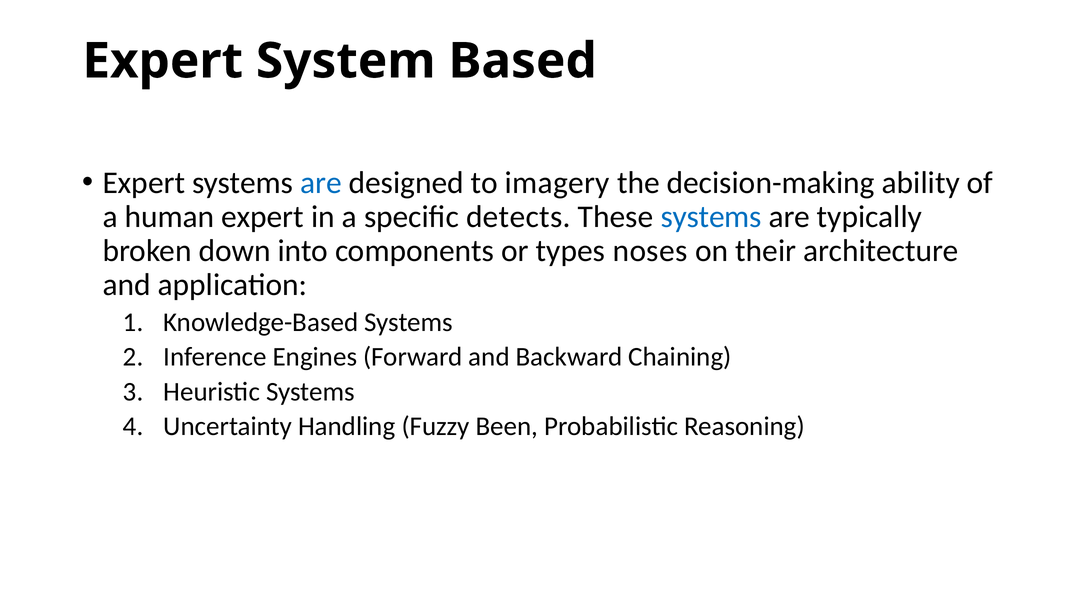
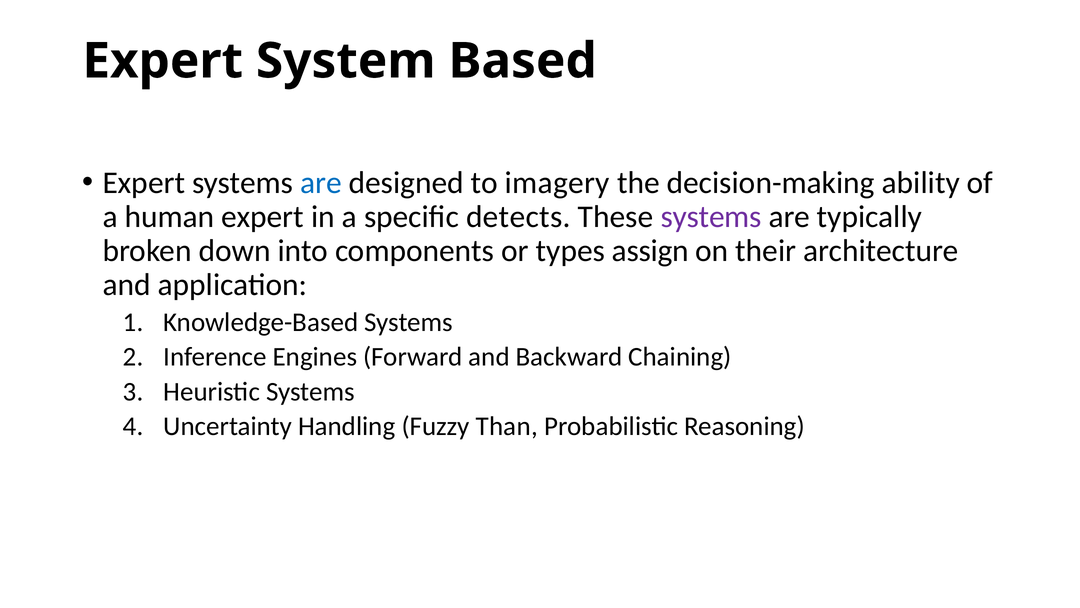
systems at (711, 217) colour: blue -> purple
noses: noses -> assign
Been: Been -> Than
